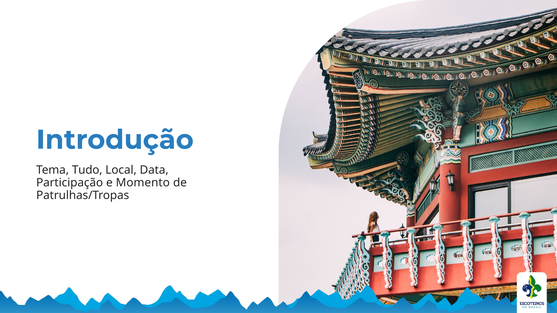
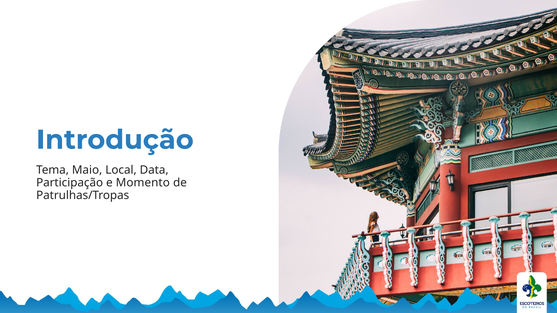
Tudo: Tudo -> Maio
